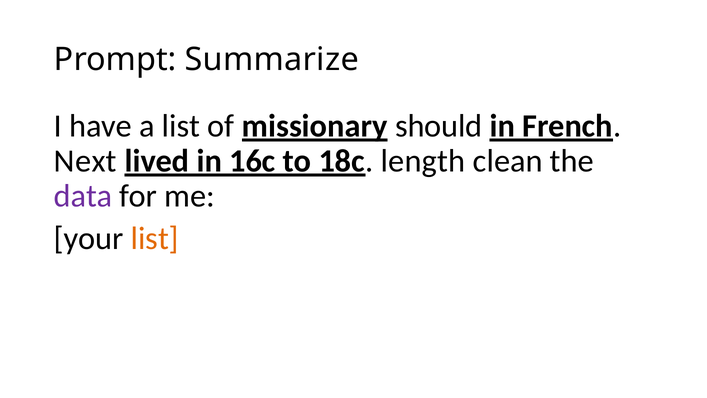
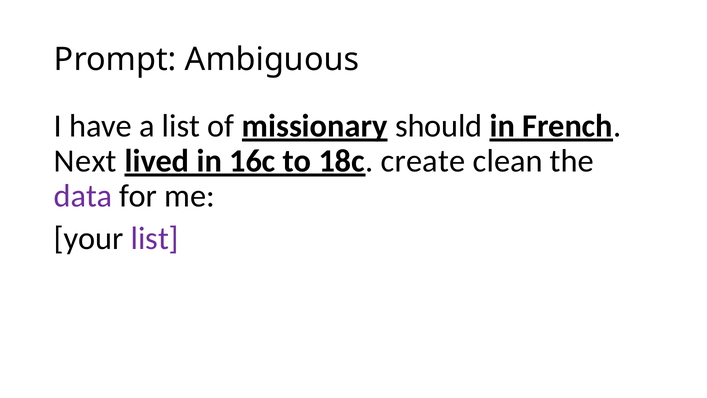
Summarize: Summarize -> Ambiguous
length: length -> create
list at (155, 238) colour: orange -> purple
